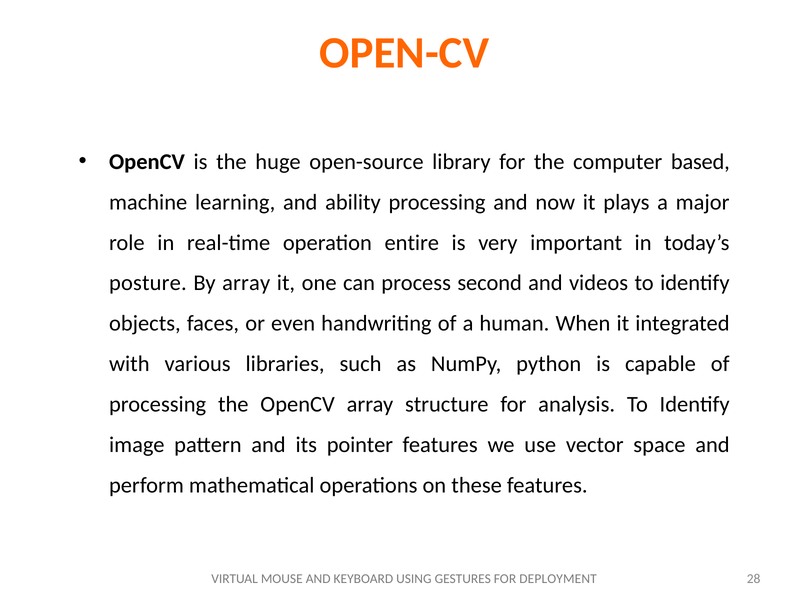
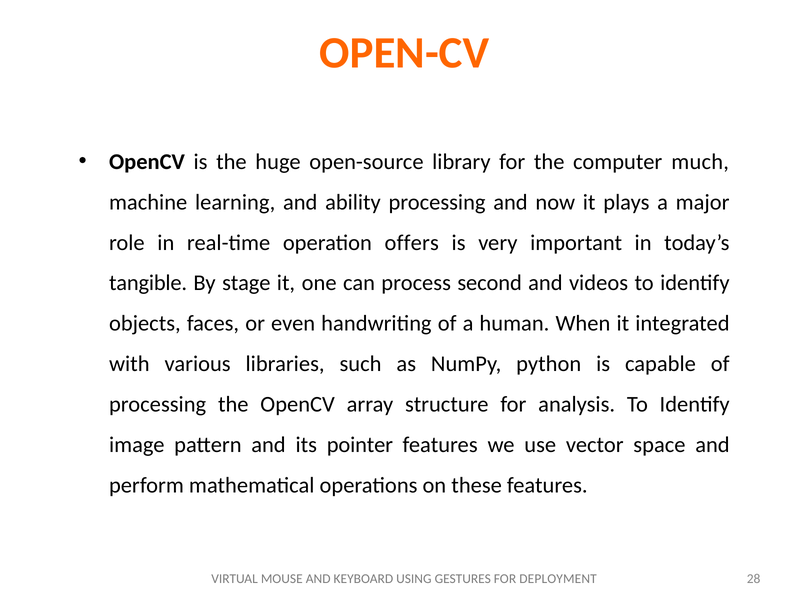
based: based -> much
entire: entire -> offers
posture: posture -> tangible
By array: array -> stage
